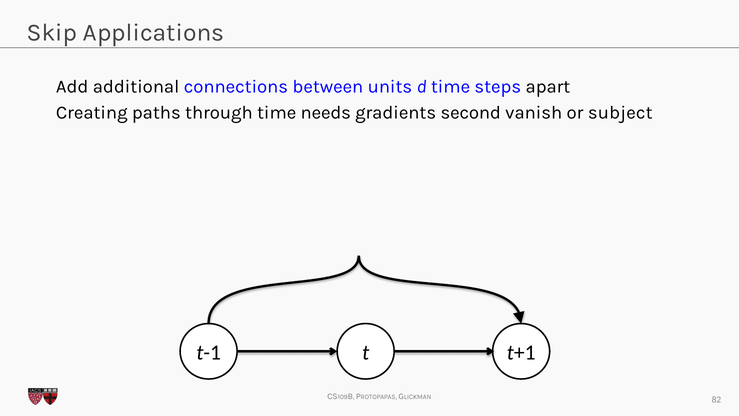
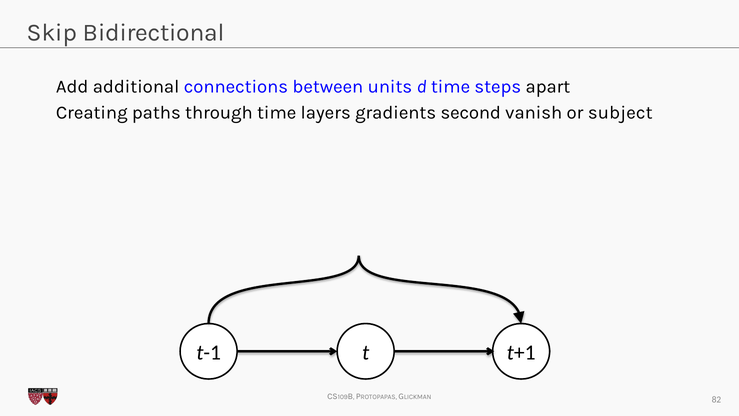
Applications: Applications -> Bidirectional
needs: needs -> layers
